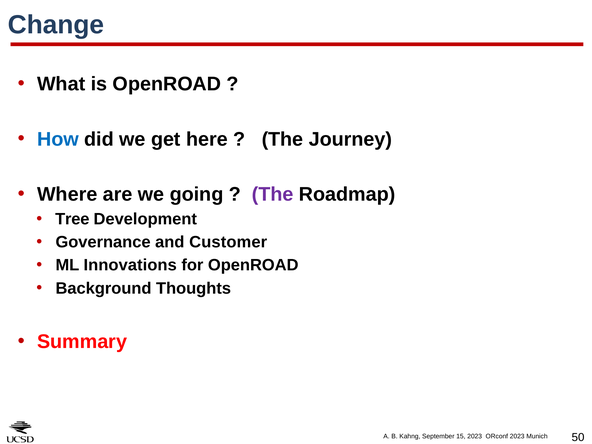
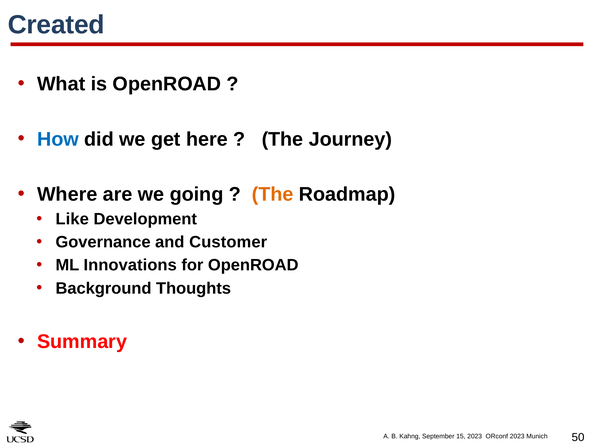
Change: Change -> Created
The at (273, 194) colour: purple -> orange
Tree: Tree -> Like
